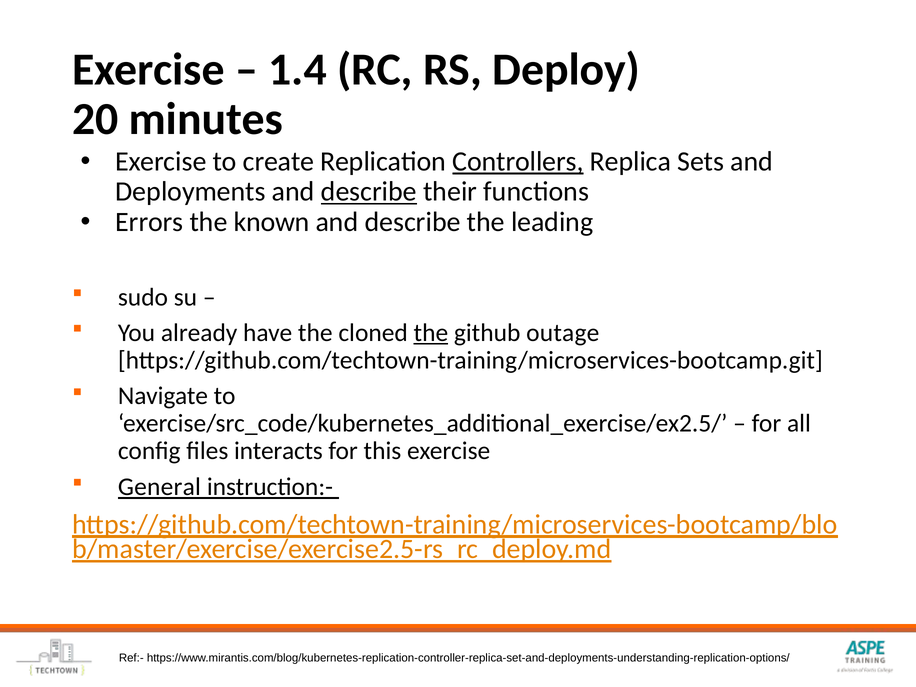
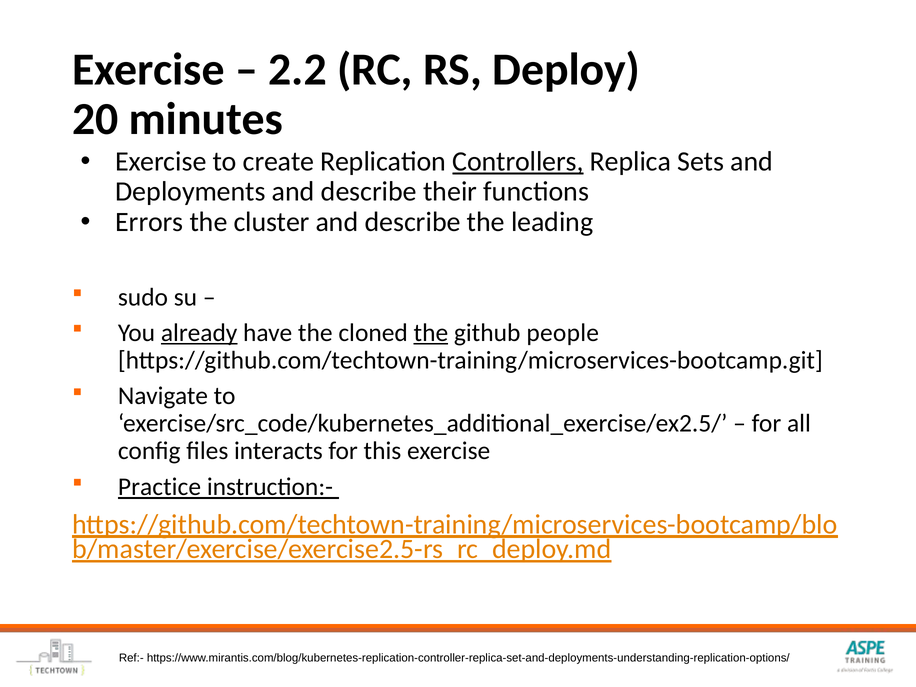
1.4: 1.4 -> 2.2
describe at (369, 192) underline: present -> none
known: known -> cluster
already underline: none -> present
outage: outage -> people
General: General -> Practice
